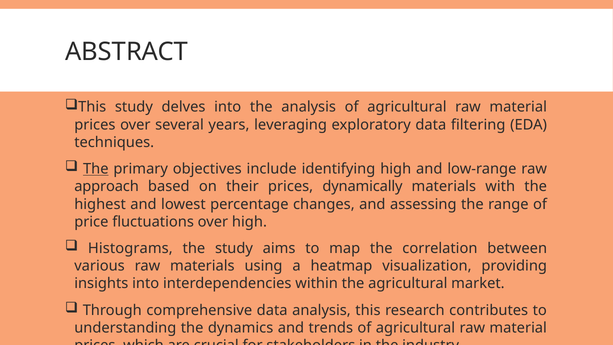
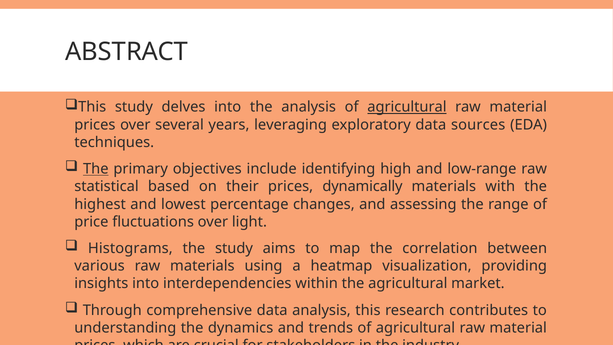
agricultural at (407, 107) underline: none -> present
filtering: filtering -> sources
approach: approach -> statistical
over high: high -> light
